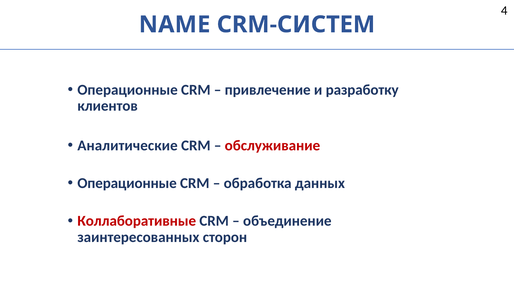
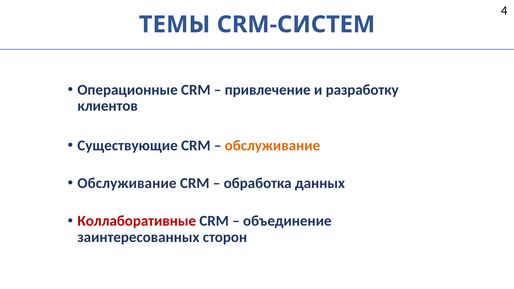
NAME: NAME -> ТЕМЫ
Аналитические: Аналитические -> Существующие
обслуживание at (272, 146) colour: red -> orange
Операционные at (127, 183): Операционные -> Обслуживание
